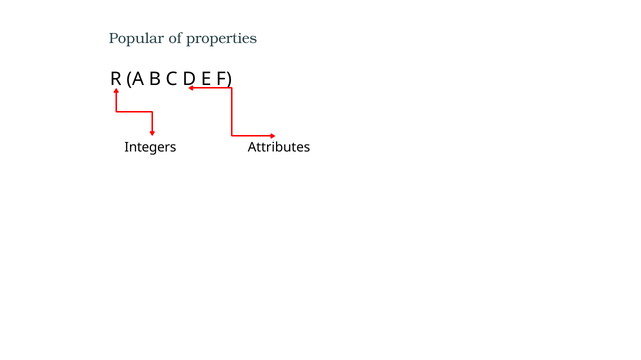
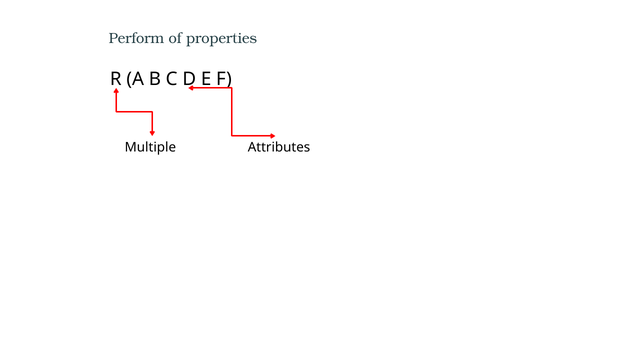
Popular: Popular -> Perform
Integers: Integers -> Multiple
